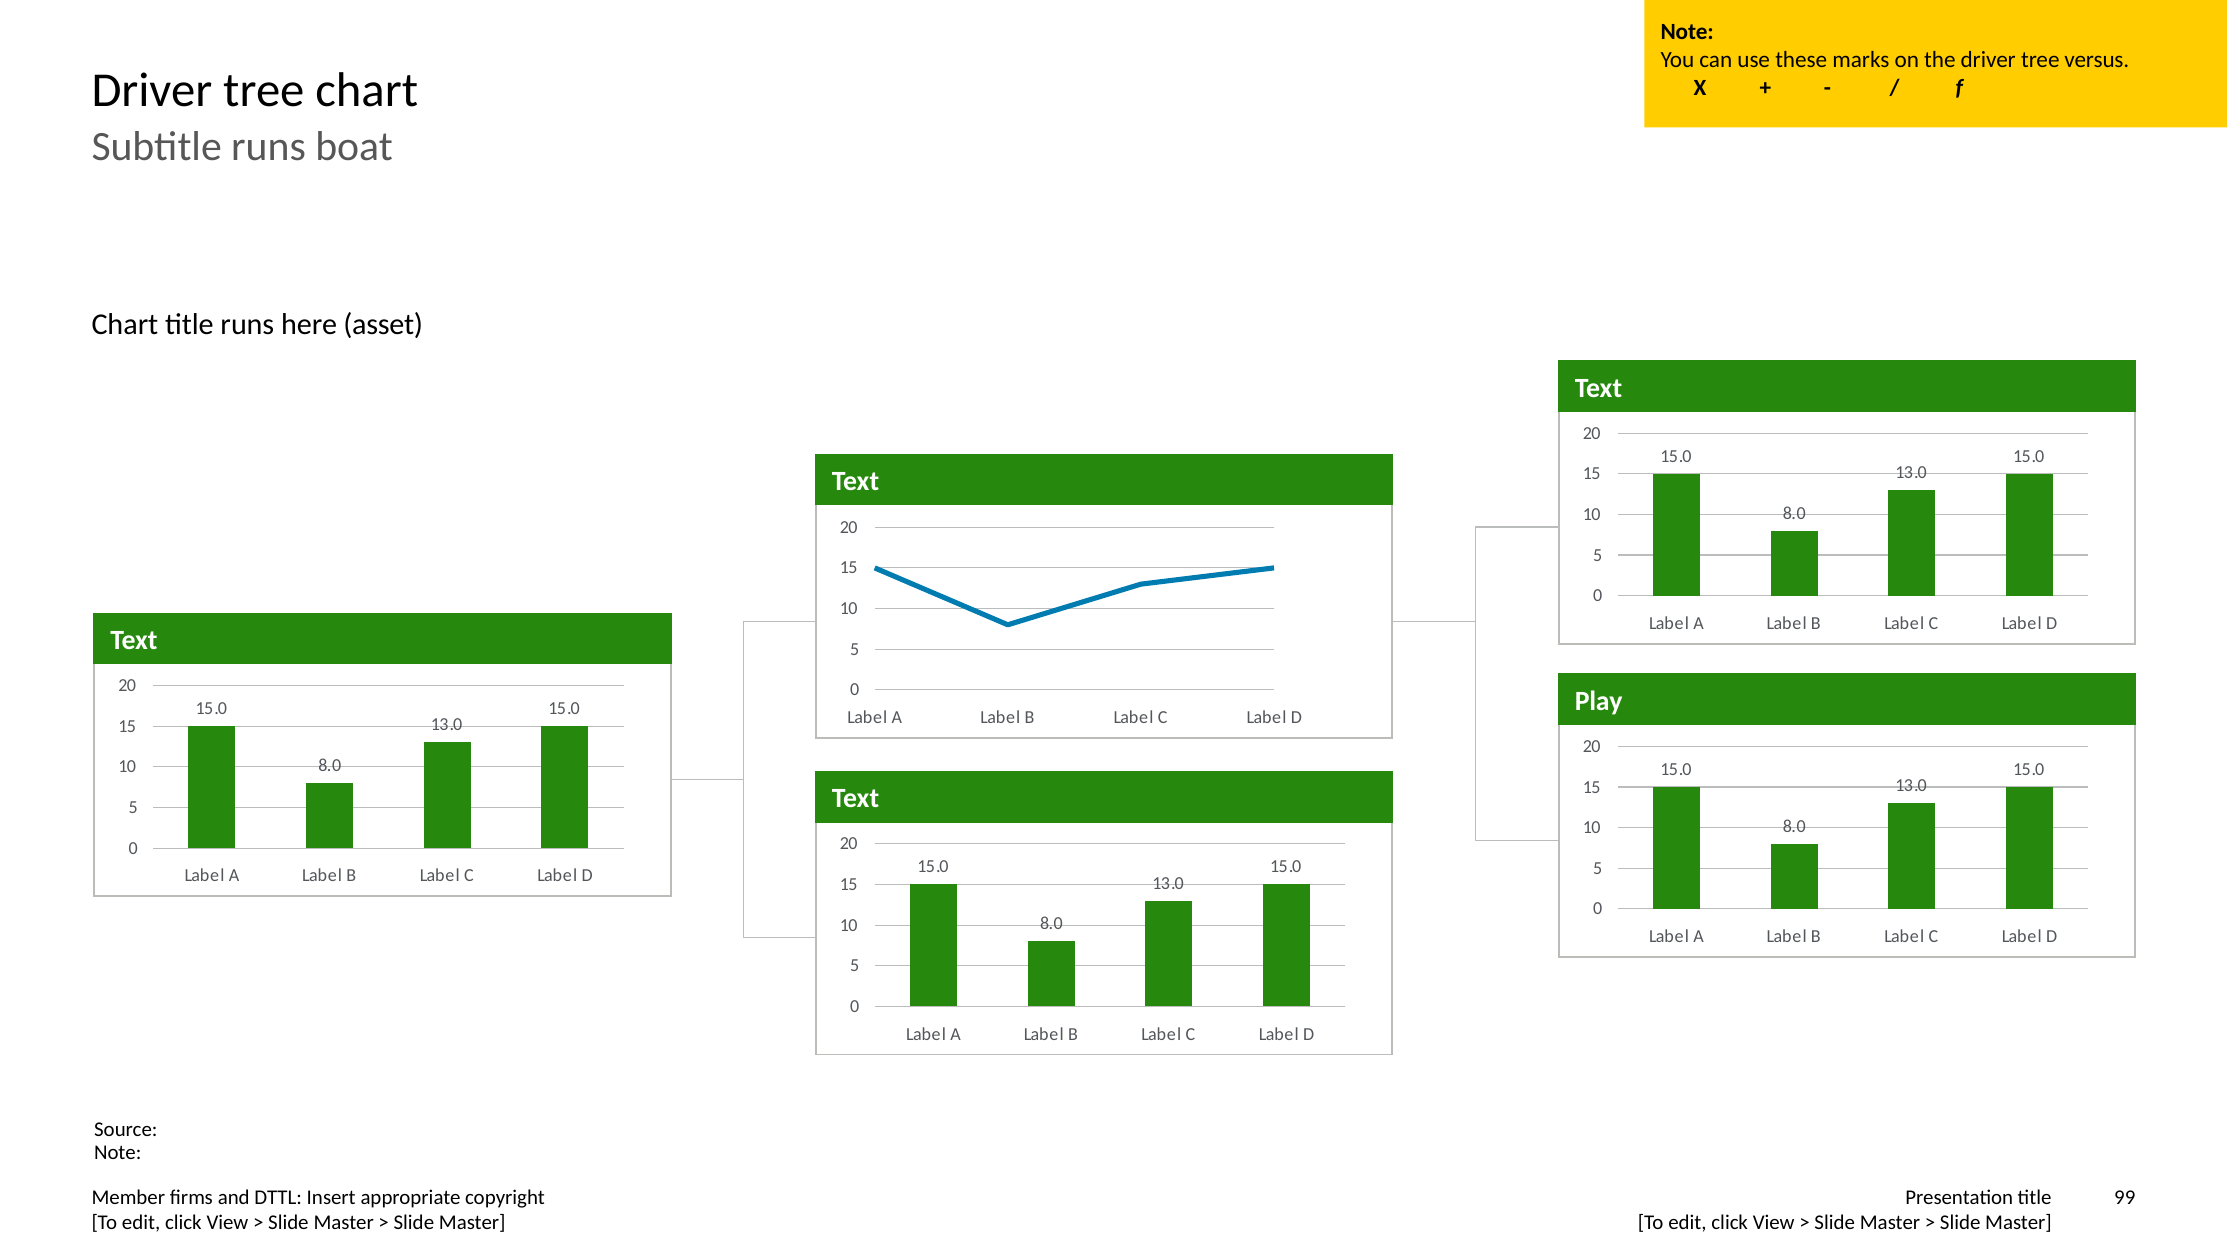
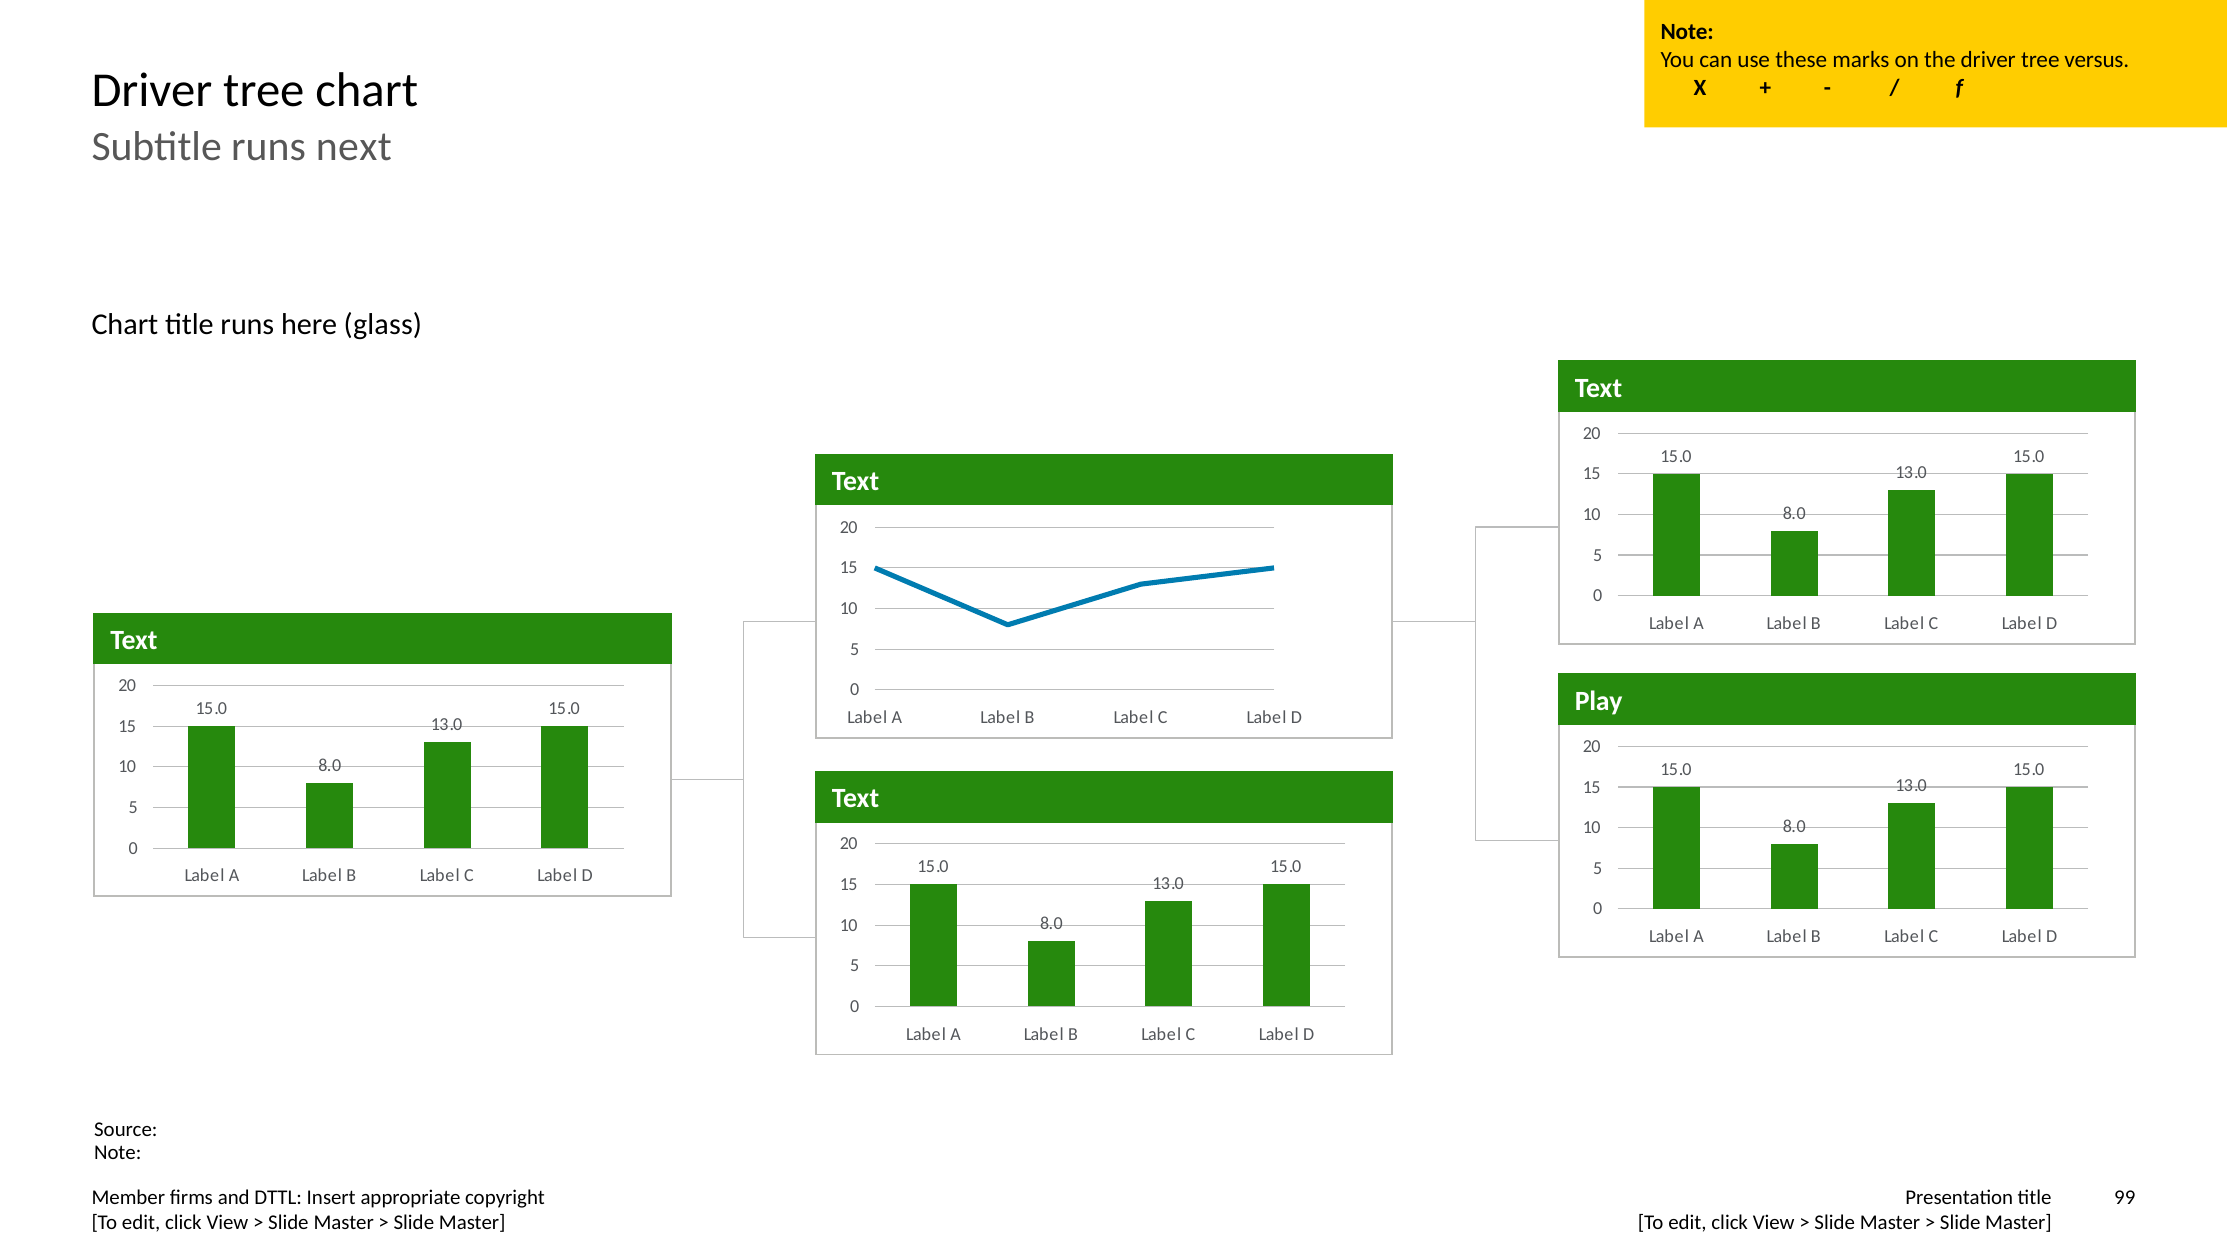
boat: boat -> next
asset: asset -> glass
